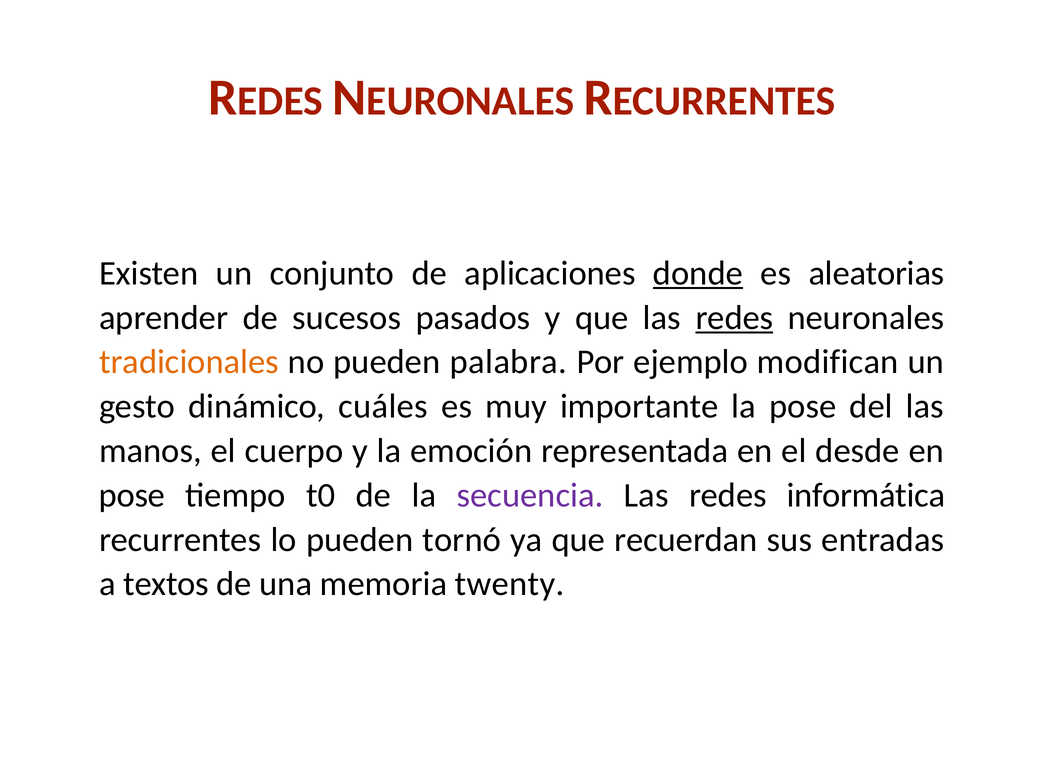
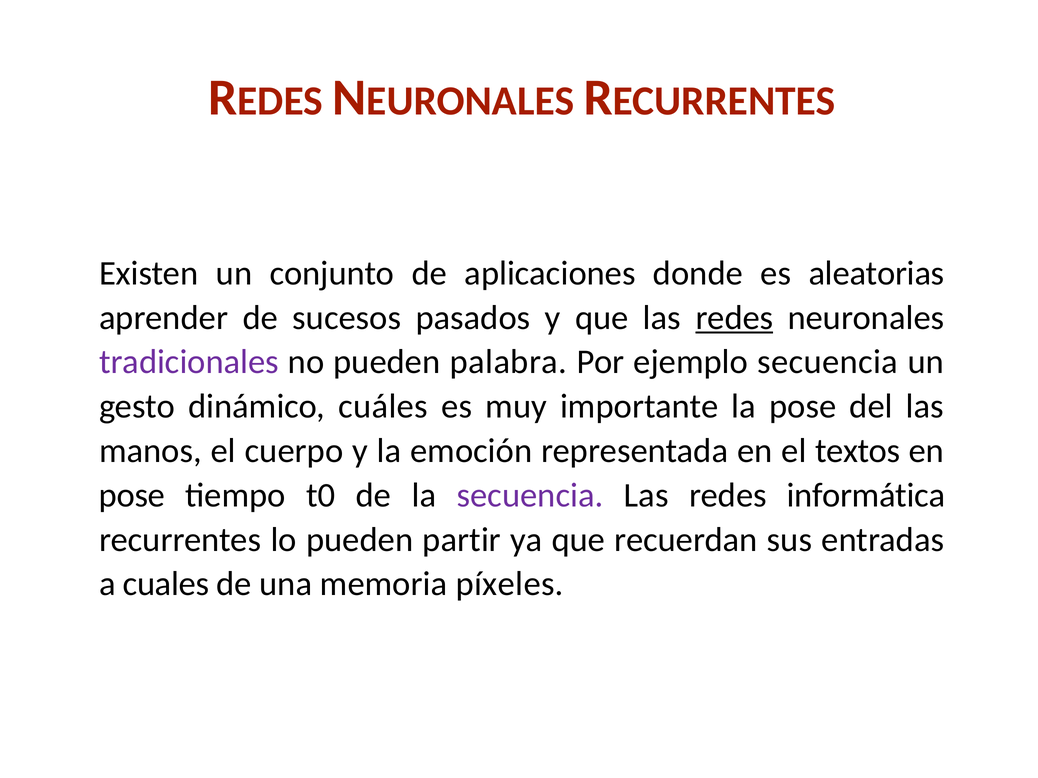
donde underline: present -> none
tradicionales colour: orange -> purple
ejemplo modifican: modifican -> secuencia
desde: desde -> textos
tornó: tornó -> partir
textos: textos -> cuales
twenty: twenty -> píxeles
